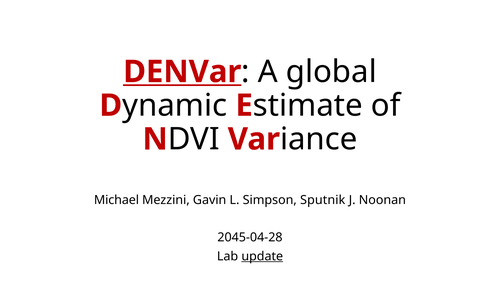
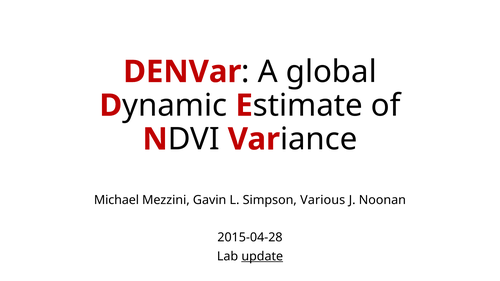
DENVar underline: present -> none
Sputnik: Sputnik -> Various
2045-04-28: 2045-04-28 -> 2015-04-28
